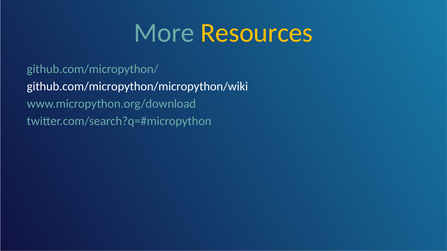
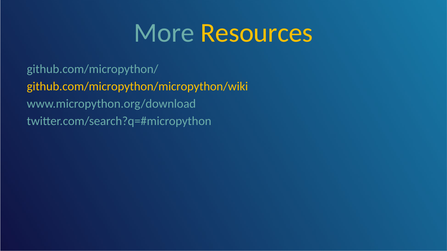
github.com/micropython/micropython/wiki colour: white -> yellow
